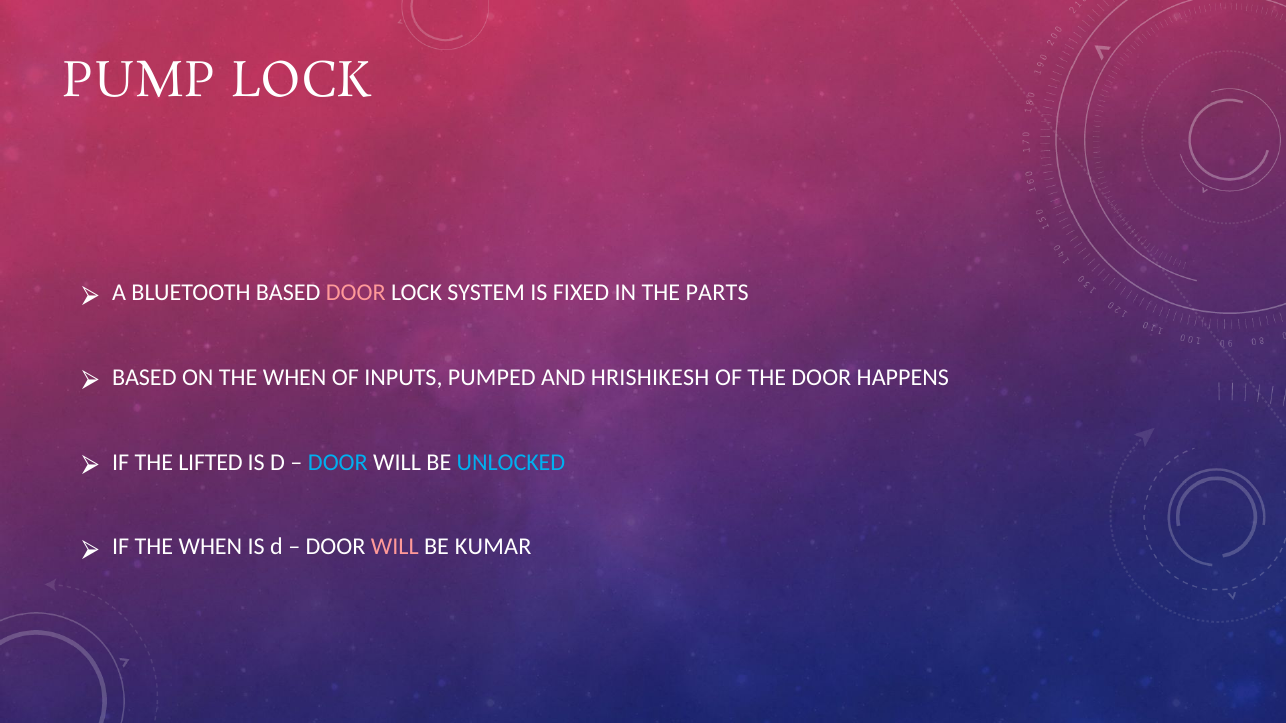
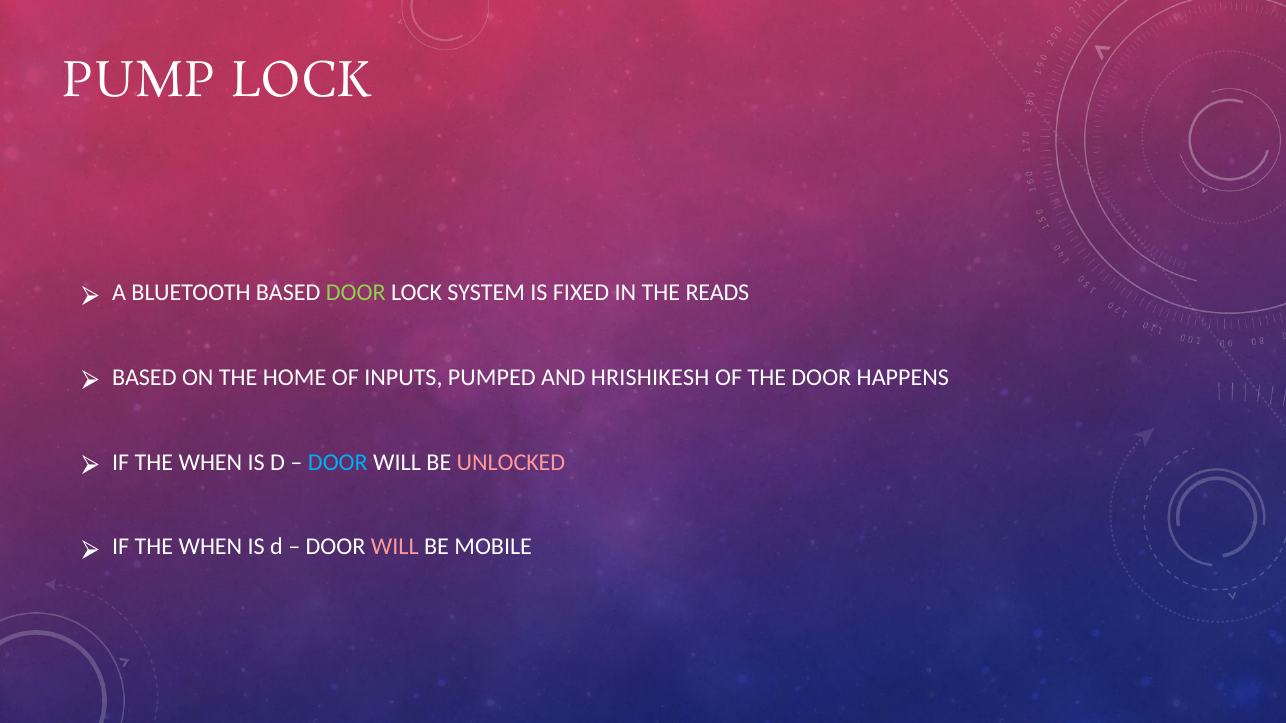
DOOR at (356, 293) colour: pink -> light green
PARTS: PARTS -> READS
ON THE WHEN: WHEN -> HOME
LIFTED at (211, 462): LIFTED -> WHEN
UNLOCKED colour: light blue -> pink
KUMAR: KUMAR -> MOBILE
